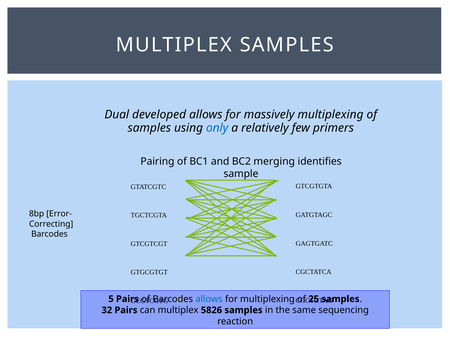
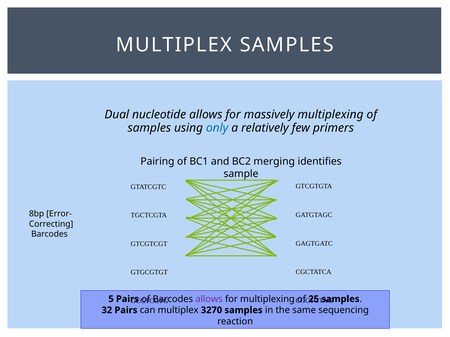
developed: developed -> nucleotide
allows at (209, 299) colour: blue -> purple
5826: 5826 -> 3270
